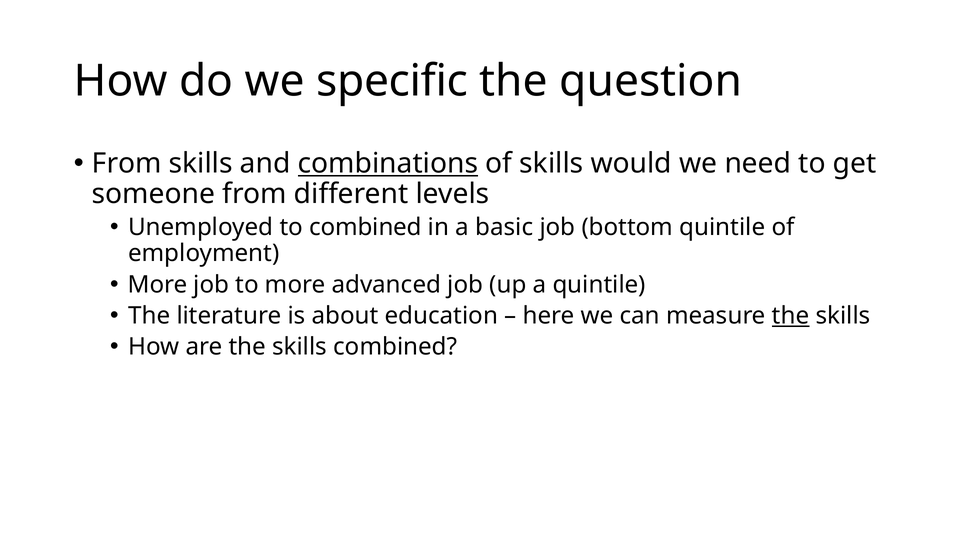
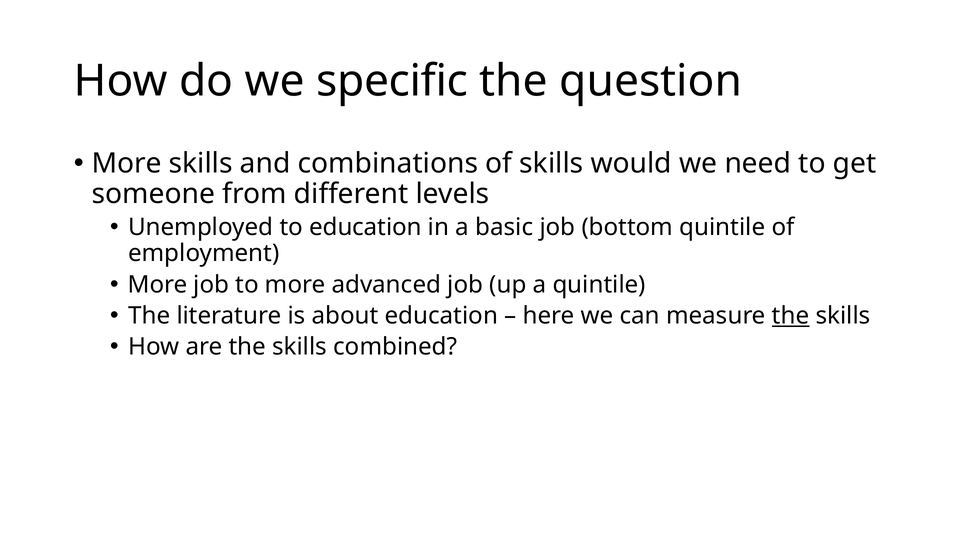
From at (127, 164): From -> More
combinations underline: present -> none
to combined: combined -> education
